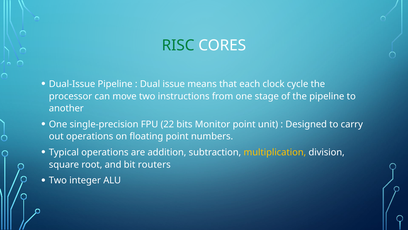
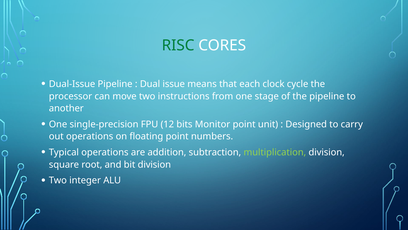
22: 22 -> 12
multiplication colour: yellow -> light green
bit routers: routers -> division
